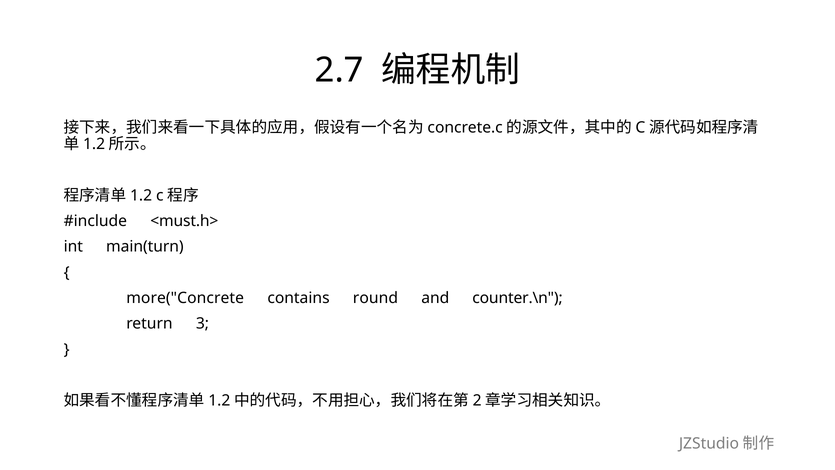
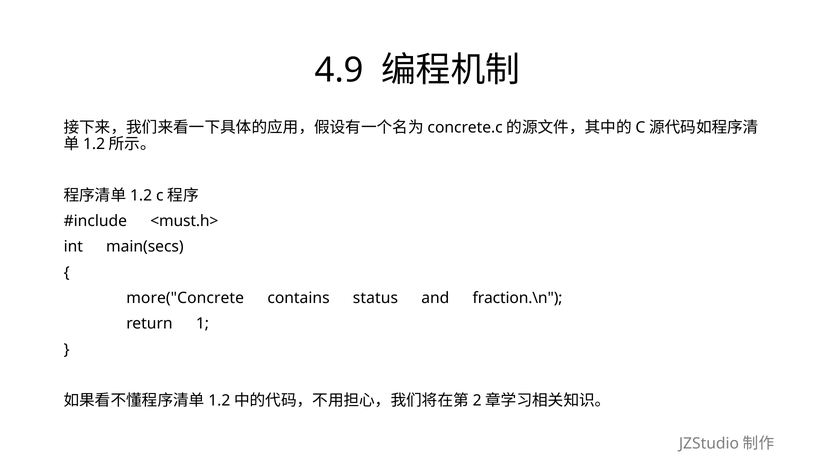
2.7: 2.7 -> 4.9
main(turn: main(turn -> main(secs
round: round -> status
counter.\n: counter.\n -> fraction.\n
3: 3 -> 1
